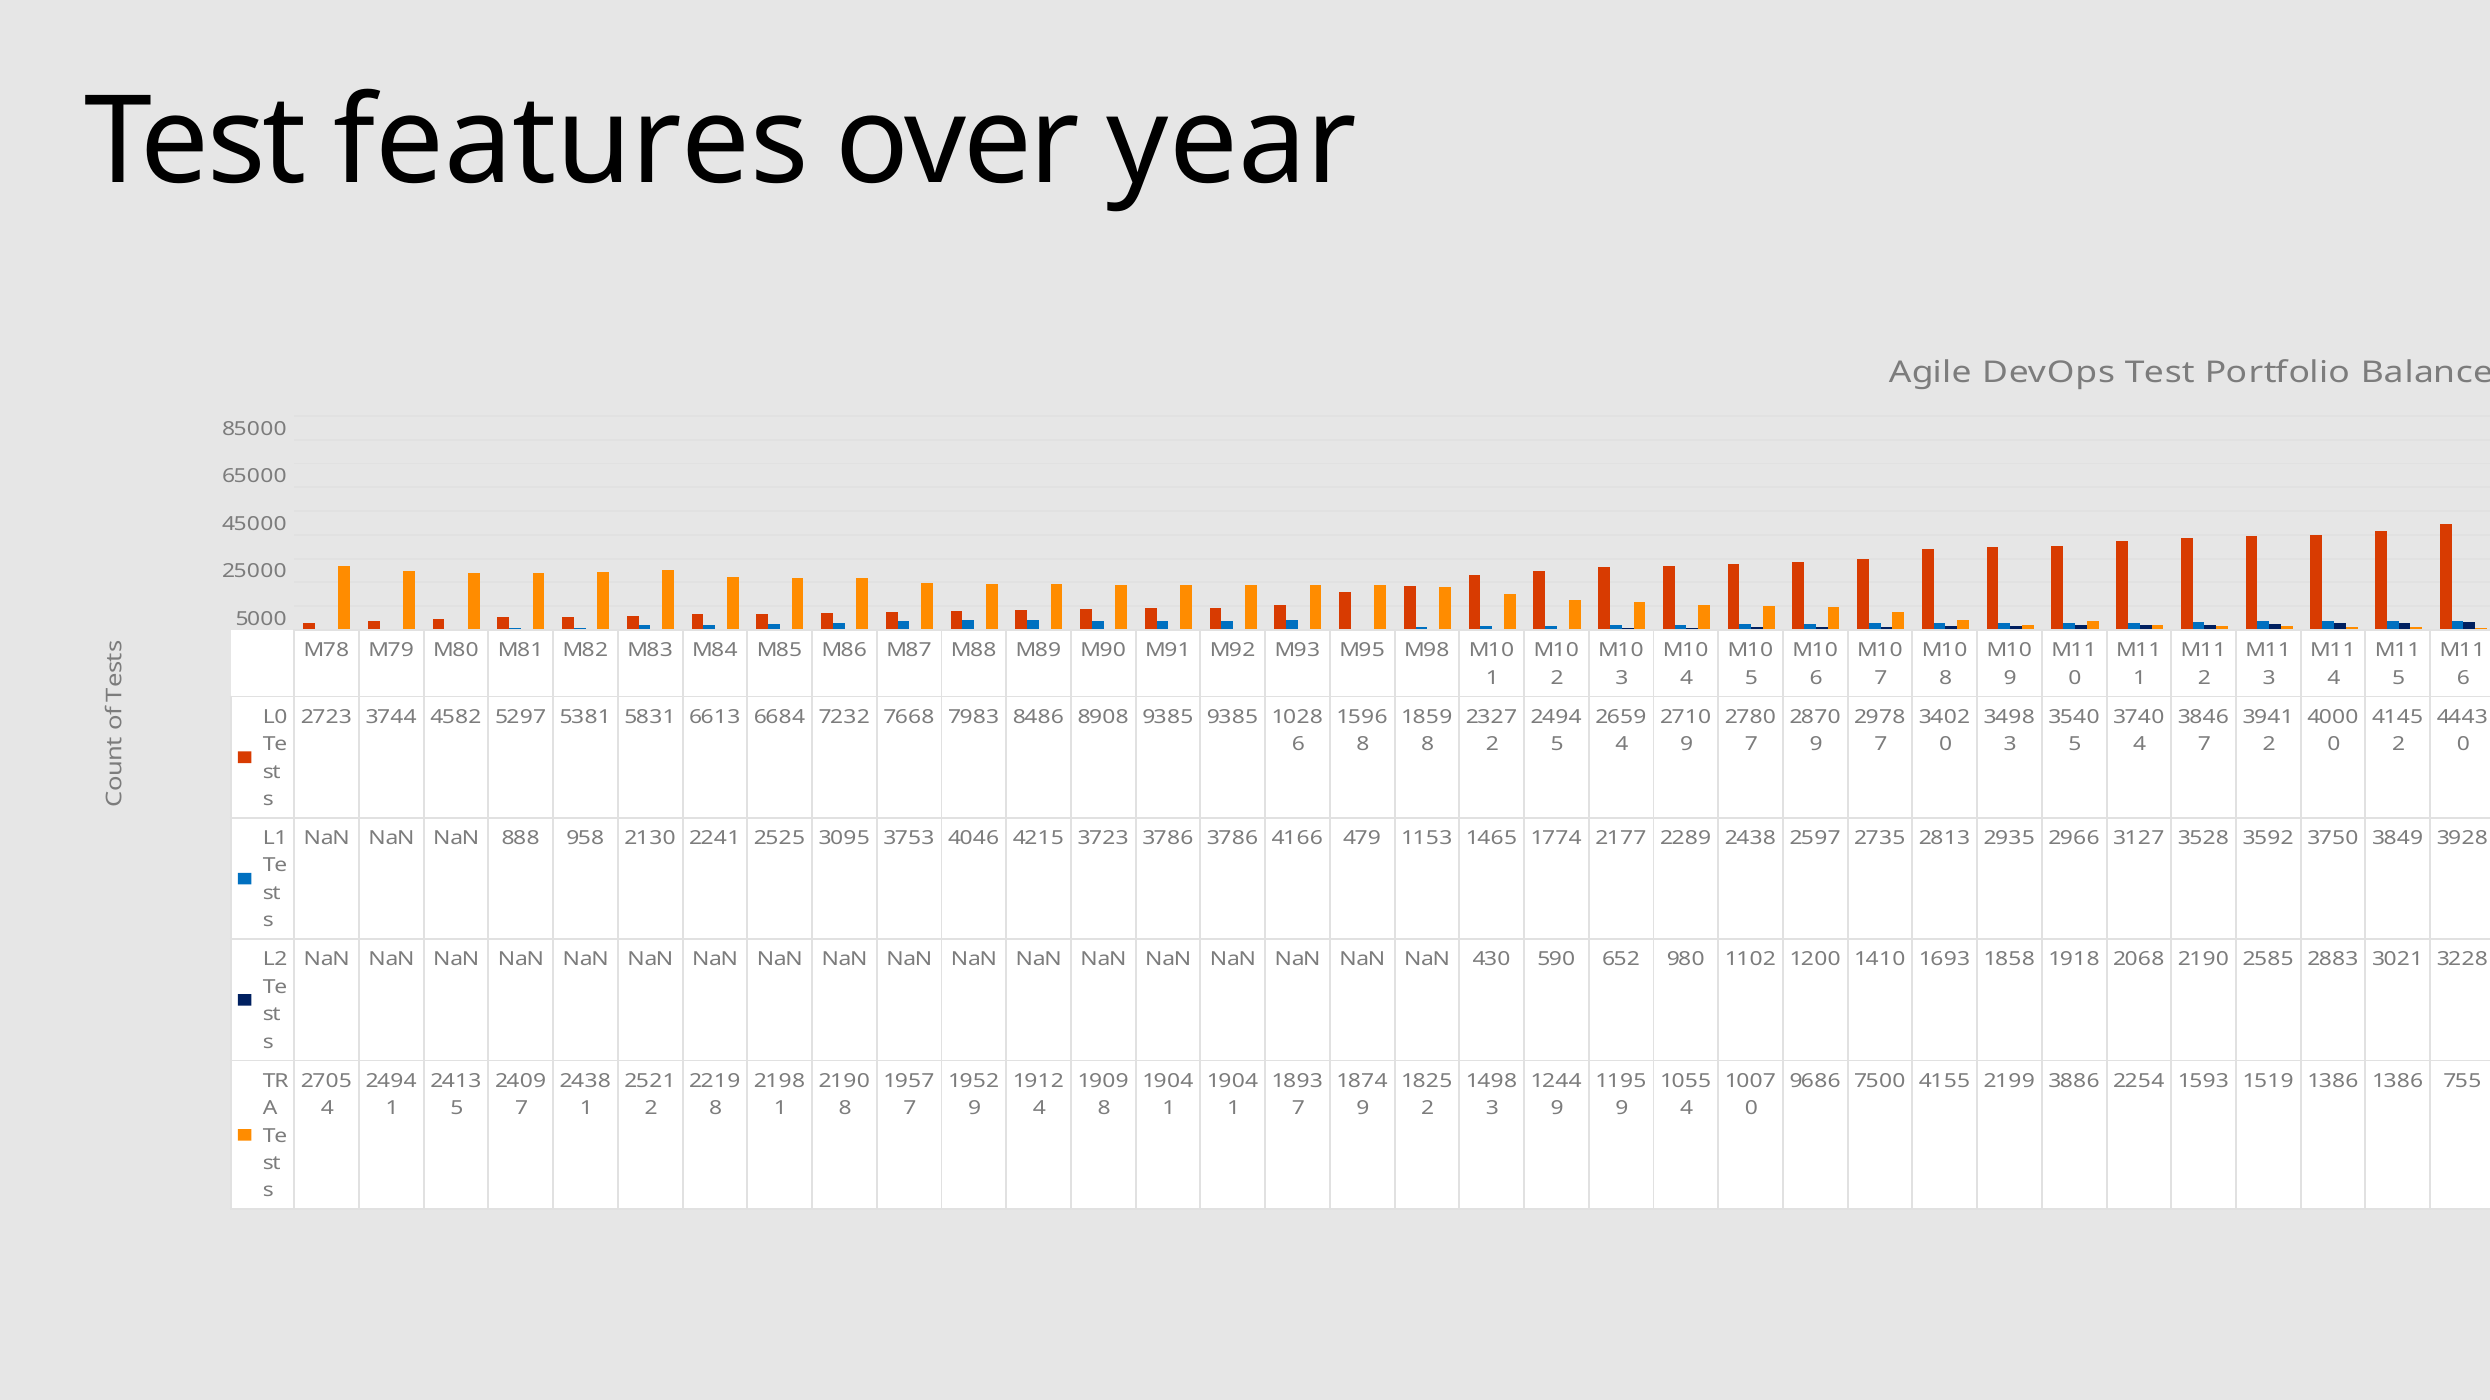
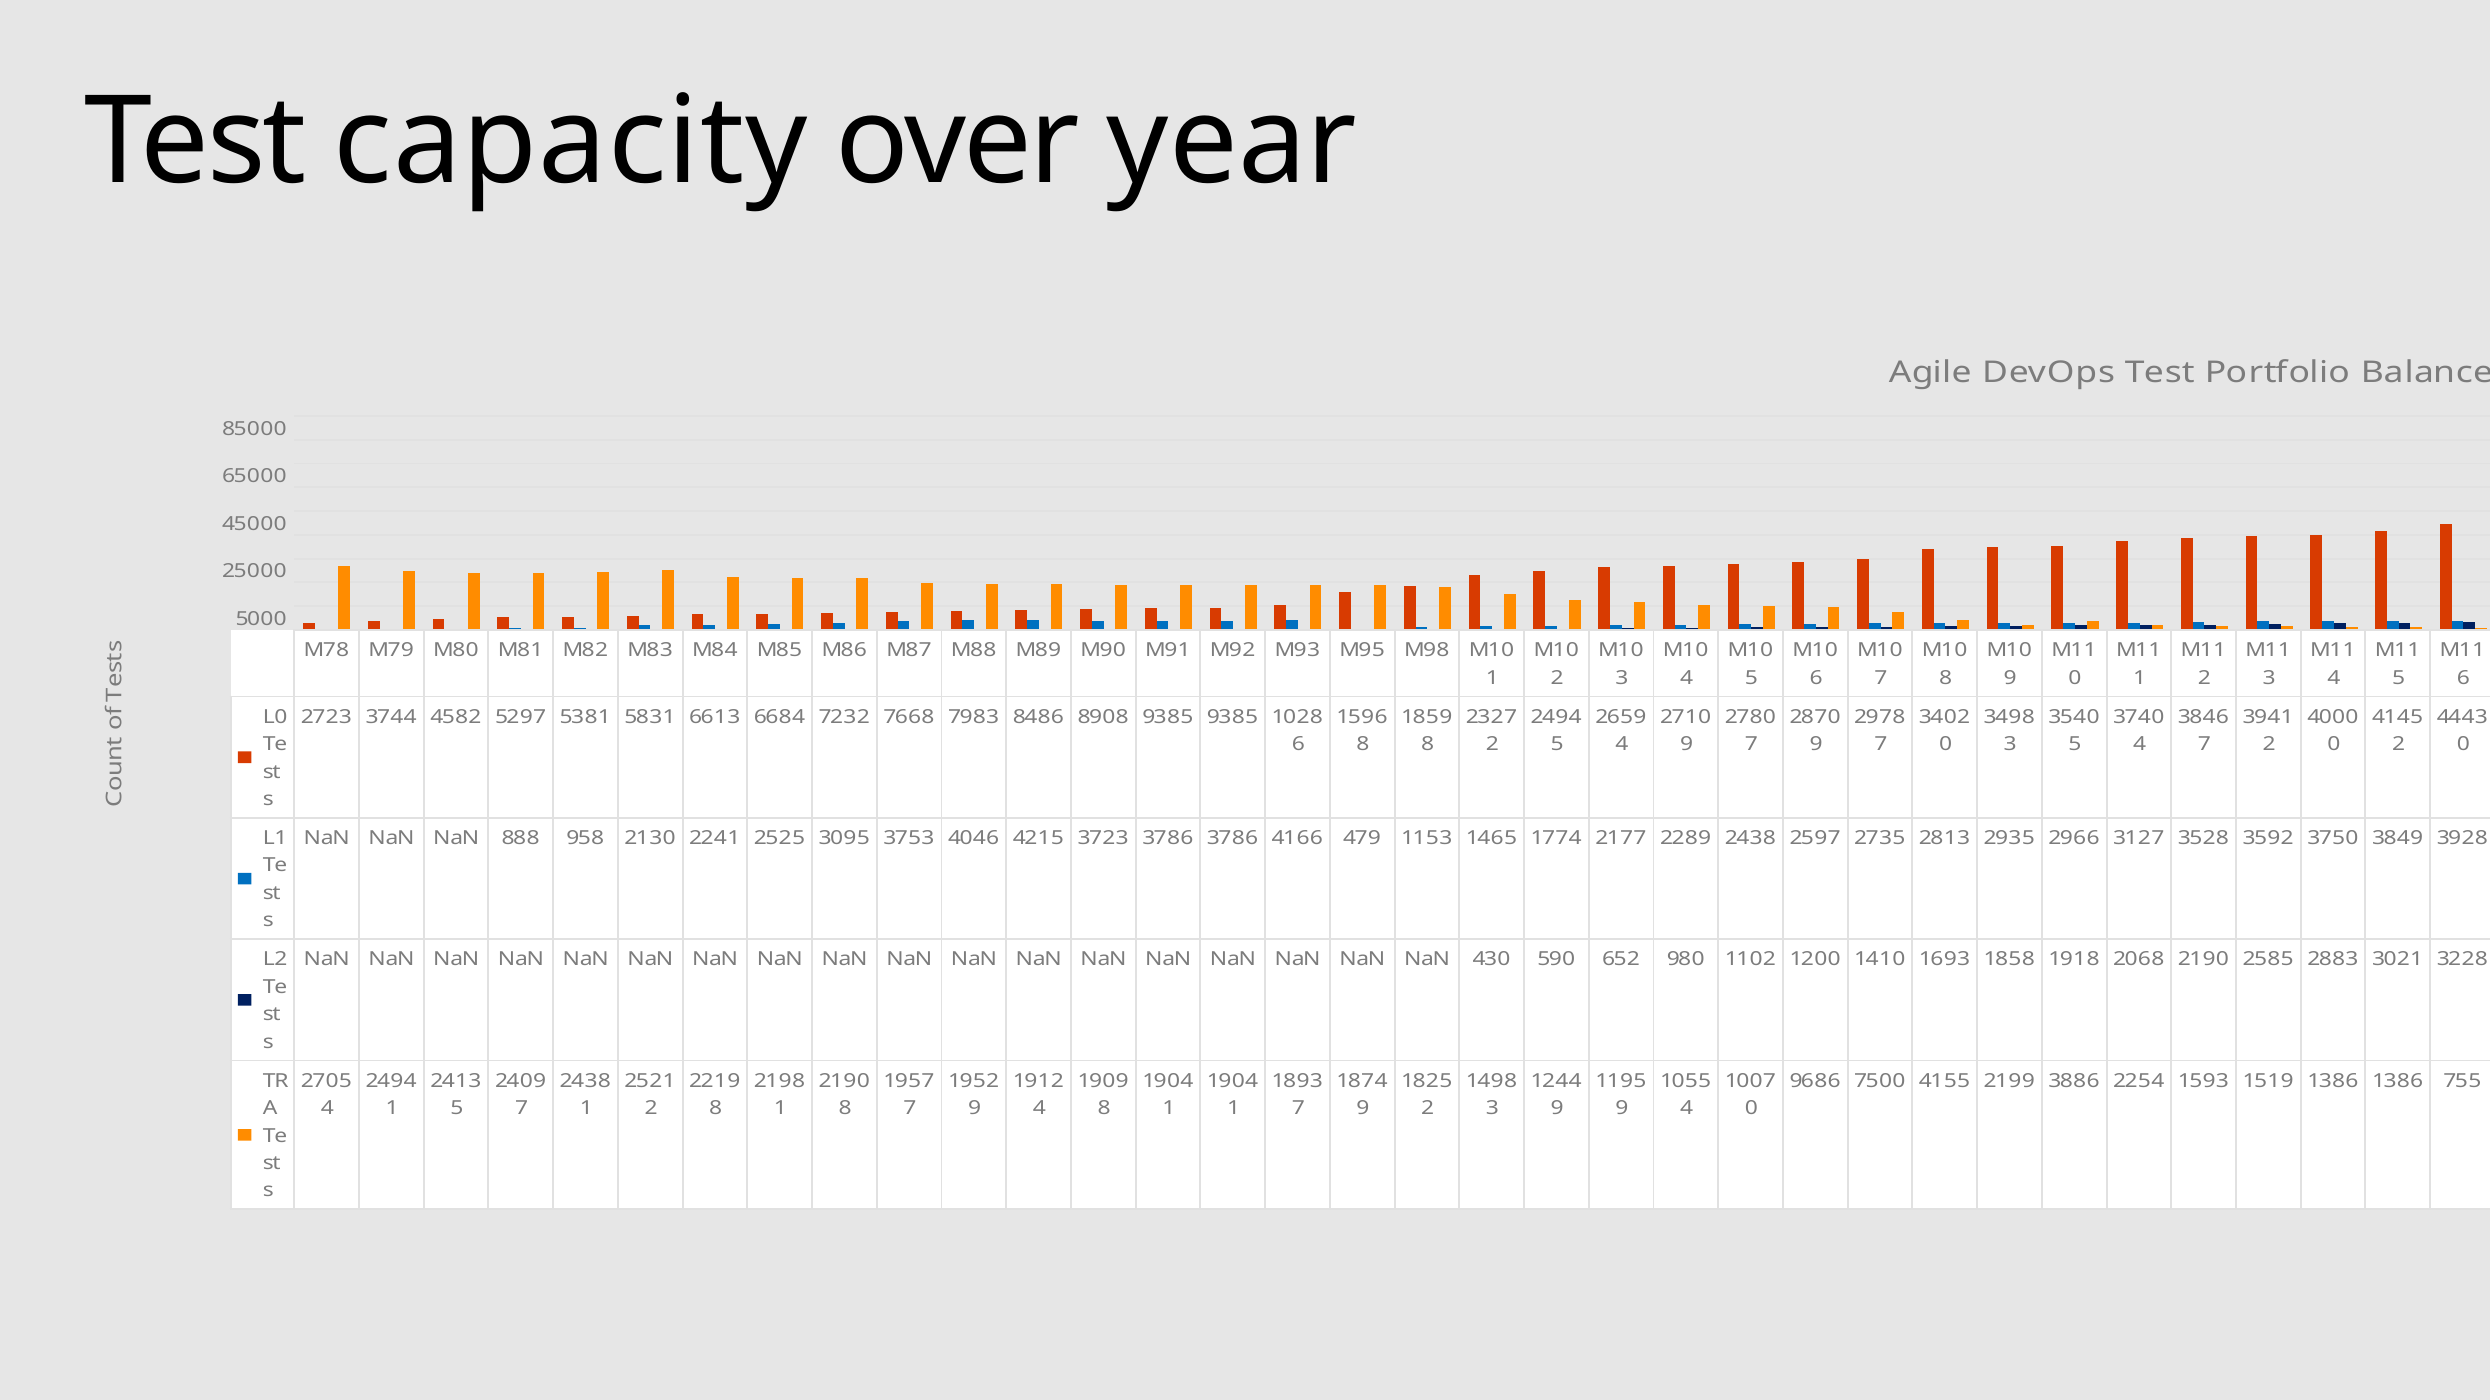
features: features -> capacity
